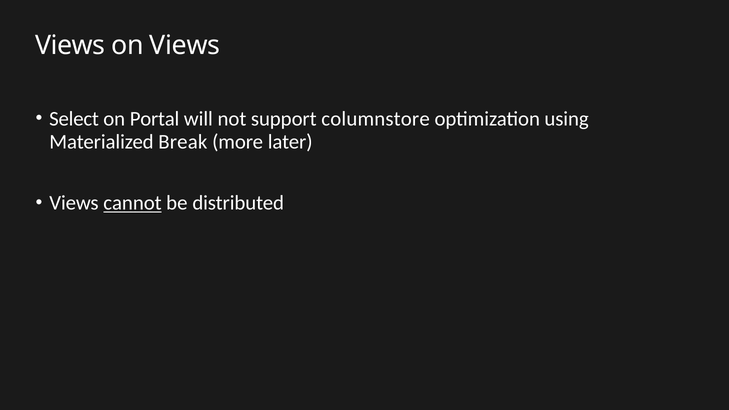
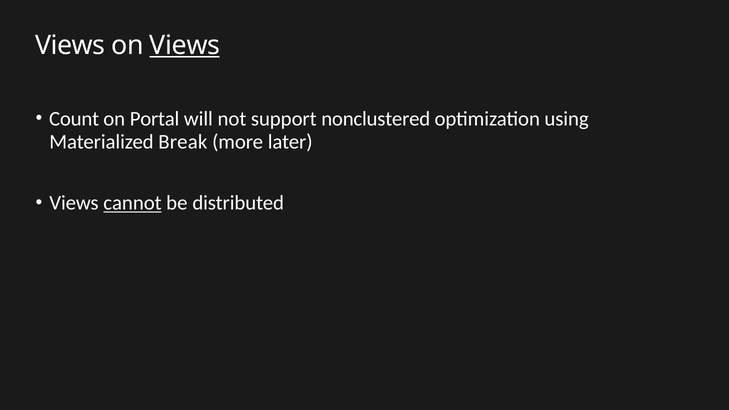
Views at (185, 45) underline: none -> present
Select: Select -> Count
columnstore: columnstore -> nonclustered
